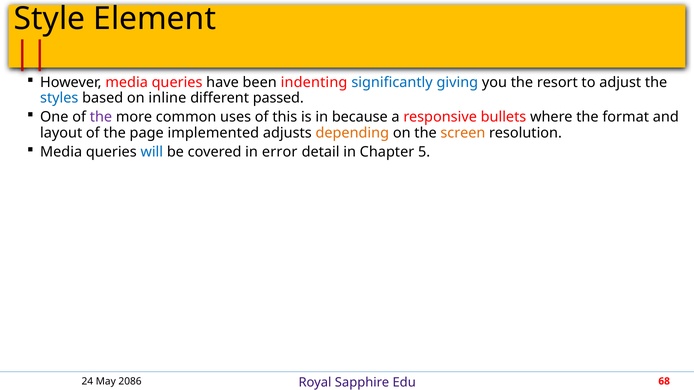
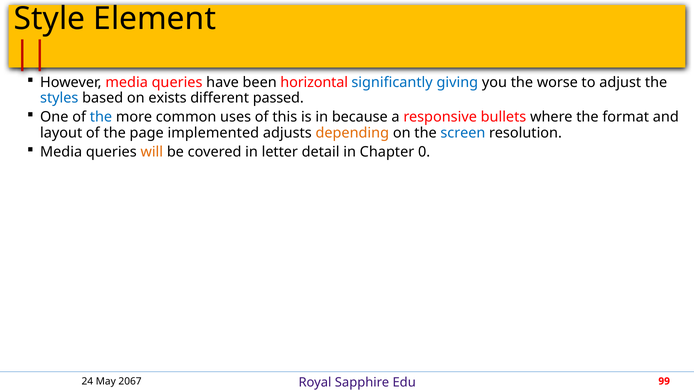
indenting: indenting -> horizontal
resort: resort -> worse
inline: inline -> exists
the at (101, 117) colour: purple -> blue
screen colour: orange -> blue
will colour: blue -> orange
error: error -> letter
5: 5 -> 0
2086: 2086 -> 2067
68: 68 -> 99
